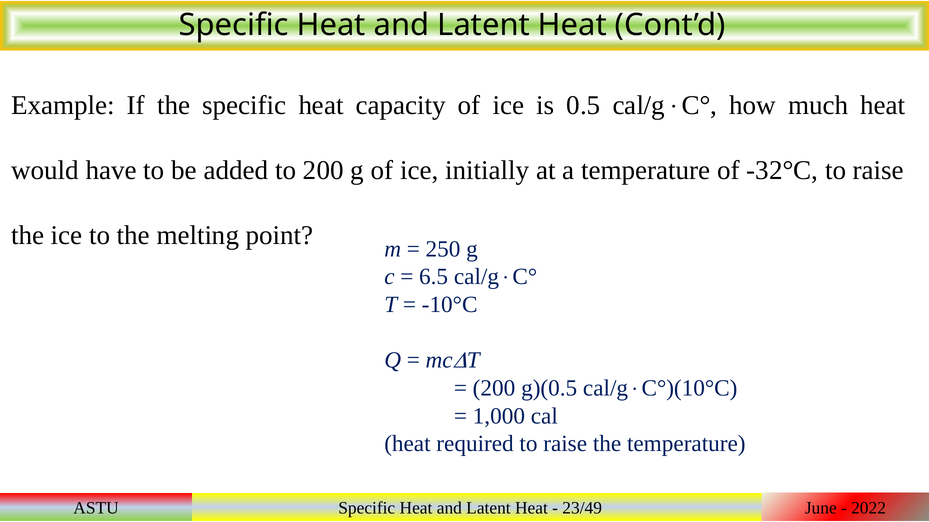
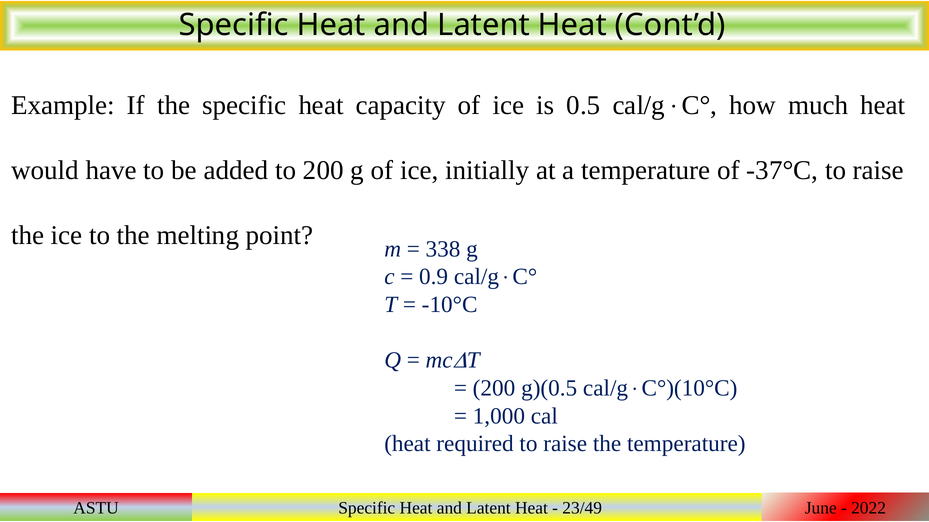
-32°C: -32°C -> -37°C
250: 250 -> 338
6.5: 6.5 -> 0.9
